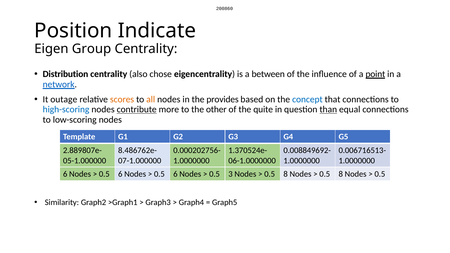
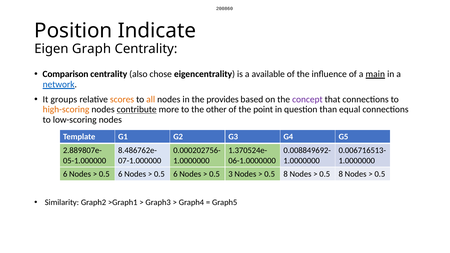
Group: Group -> Graph
Distribution: Distribution -> Comparison
between: between -> available
point: point -> main
outage: outage -> groups
concept colour: blue -> purple
high-scoring colour: blue -> orange
quite: quite -> point
than underline: present -> none
